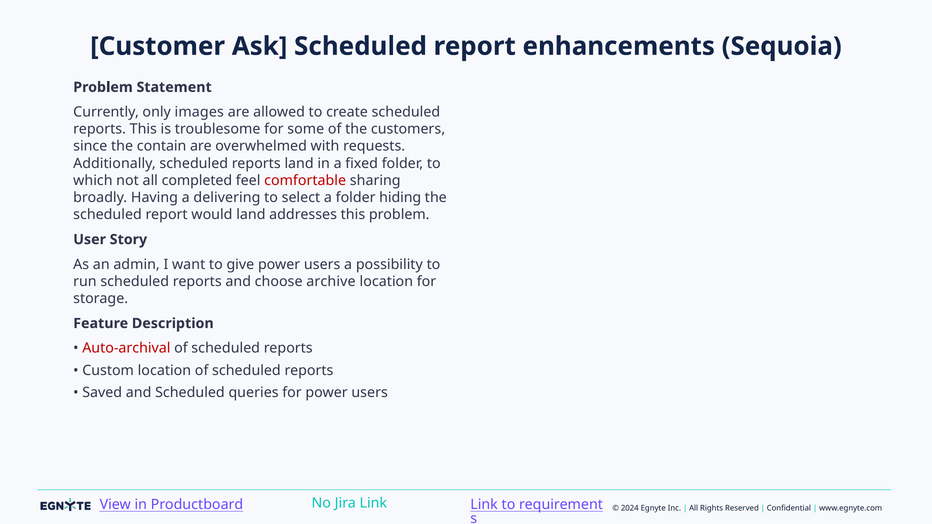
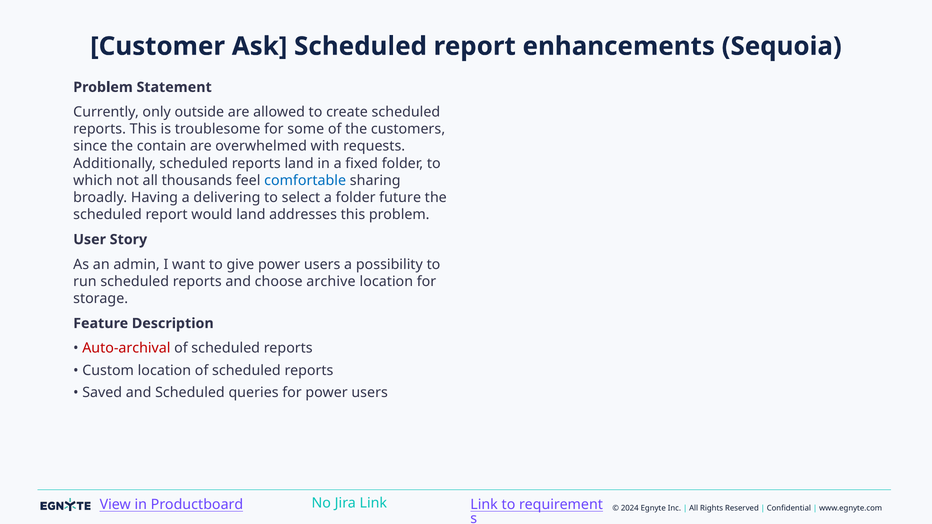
images: images -> outside
completed: completed -> thousands
comfortable colour: red -> blue
hiding: hiding -> future
